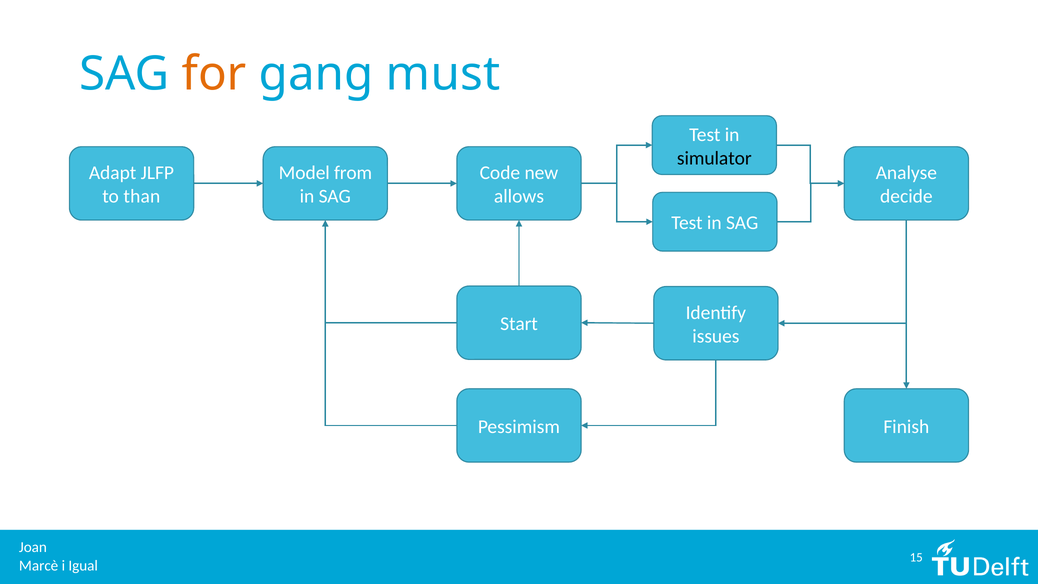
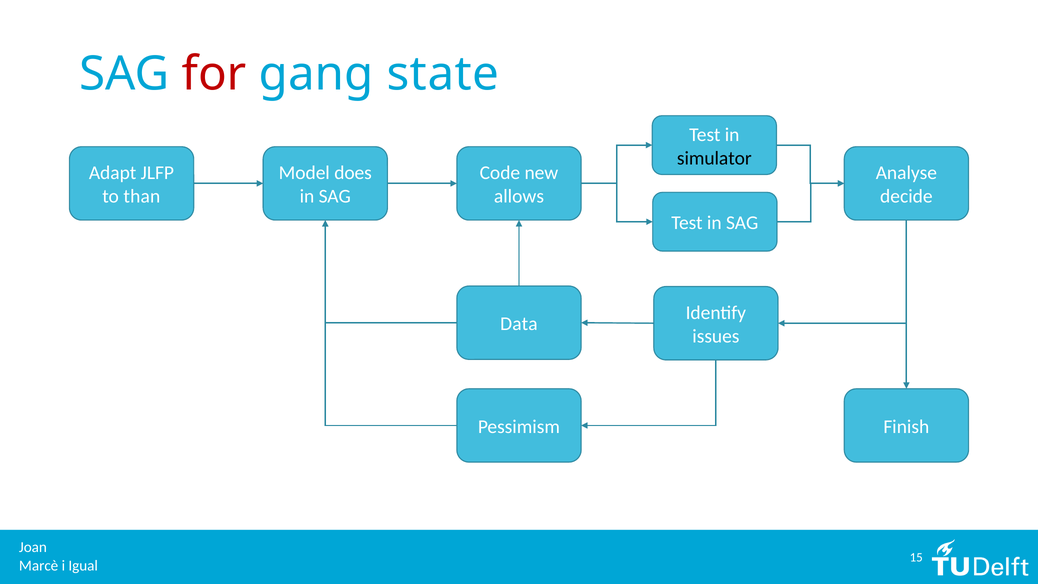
for colour: orange -> red
must: must -> state
from: from -> does
Start: Start -> Data
